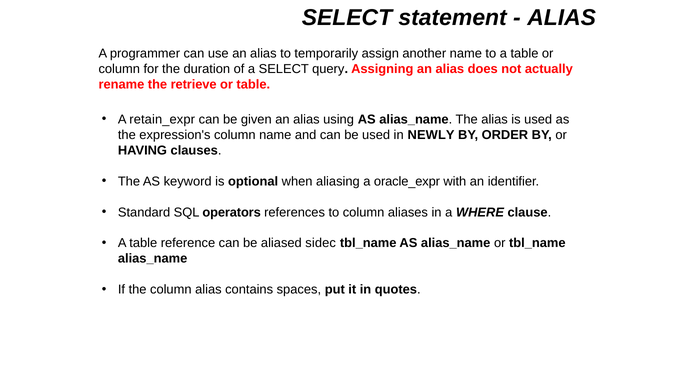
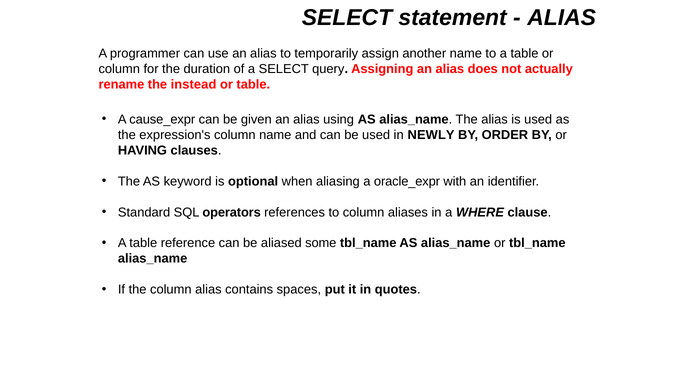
retrieve: retrieve -> instead
retain_expr: retain_expr -> cause_expr
sidec: sidec -> some
